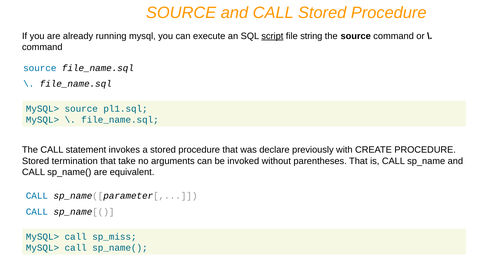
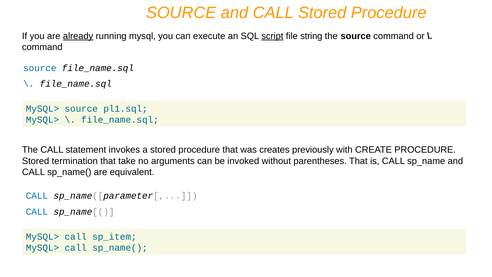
already underline: none -> present
declare: declare -> creates
sp_miss: sp_miss -> sp_item
